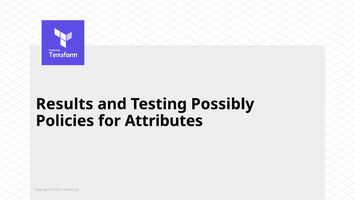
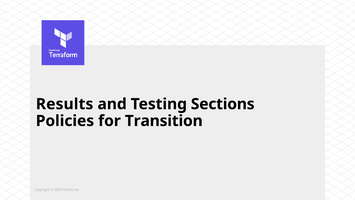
Possibly: Possibly -> Sections
Attributes: Attributes -> Transition
